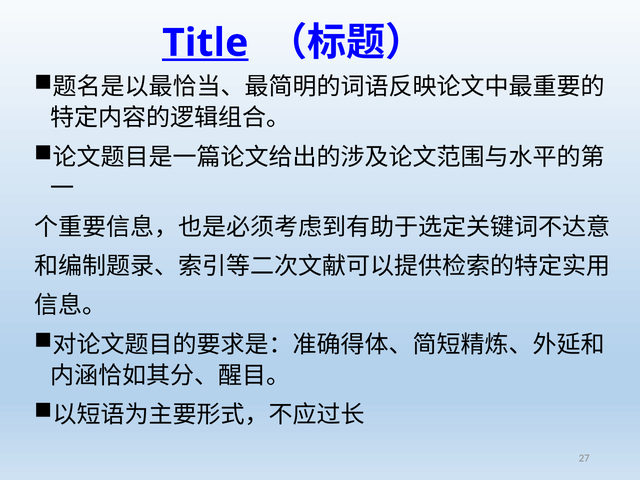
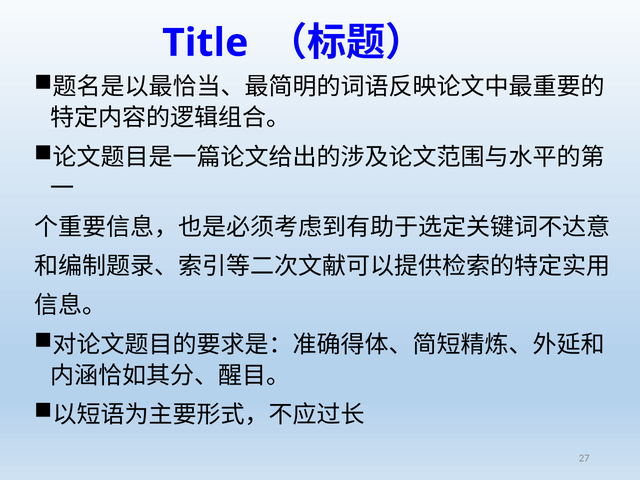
Title underline: present -> none
